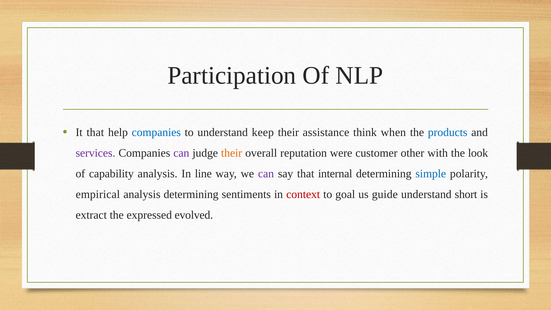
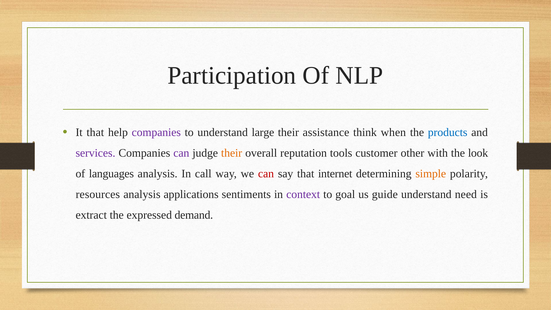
companies at (156, 132) colour: blue -> purple
keep: keep -> large
were: were -> tools
capability: capability -> languages
line: line -> call
can at (266, 174) colour: purple -> red
internal: internal -> internet
simple colour: blue -> orange
empirical: empirical -> resources
analysis determining: determining -> applications
context colour: red -> purple
short: short -> need
evolved: evolved -> demand
